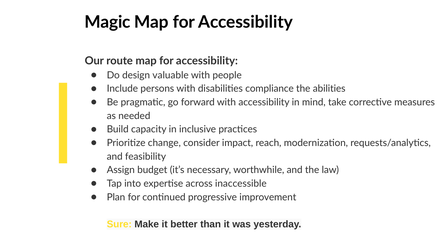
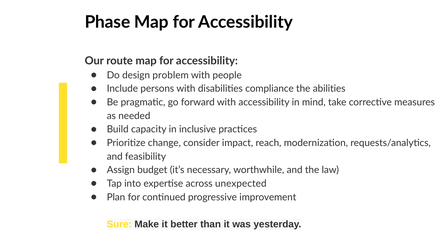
Magic: Magic -> Phase
valuable: valuable -> problem
inaccessible: inaccessible -> unexpected
